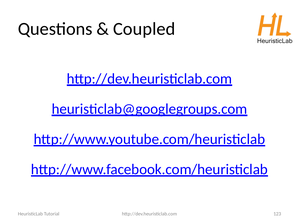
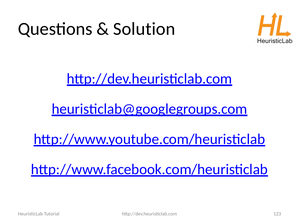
Coupled: Coupled -> Solution
